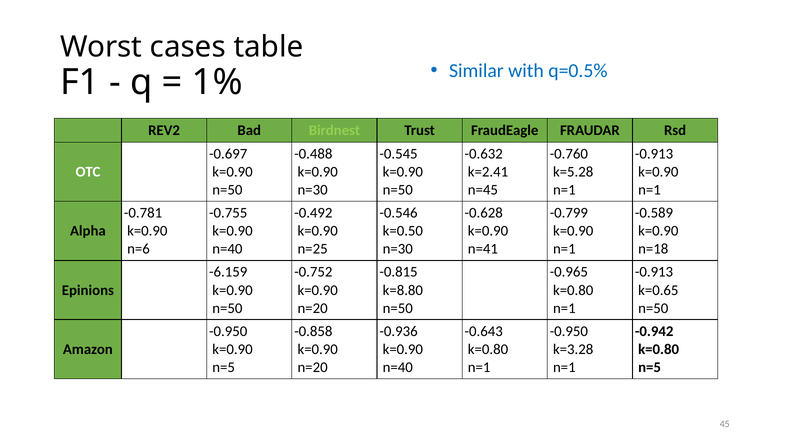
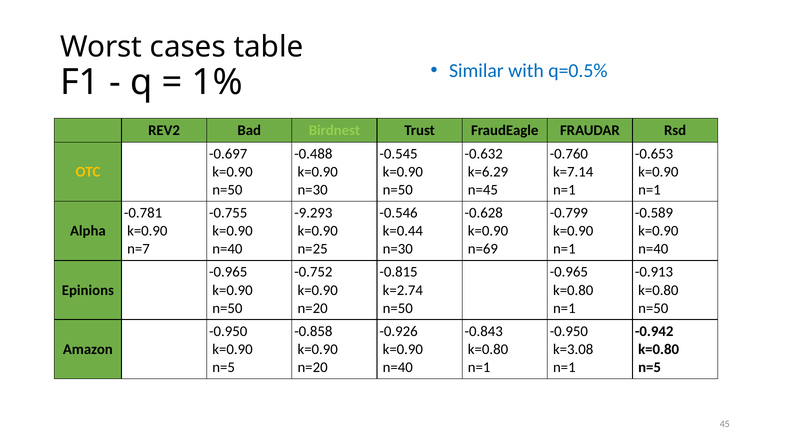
-0.913 at (654, 154): -0.913 -> -0.653
OTC colour: white -> yellow
k=2.41: k=2.41 -> k=6.29
k=5.28: k=5.28 -> k=7.14
-0.492: -0.492 -> -9.293
k=0.50: k=0.50 -> k=0.44
n=6: n=6 -> n=7
n=41: n=41 -> n=69
n=18 at (653, 249): n=18 -> n=40
-6.159 at (228, 272): -6.159 -> -0.965
k=8.80: k=8.80 -> k=2.74
k=0.65 at (658, 290): k=0.65 -> k=0.80
-0.936: -0.936 -> -0.926
-0.643: -0.643 -> -0.843
k=3.28: k=3.28 -> k=3.08
